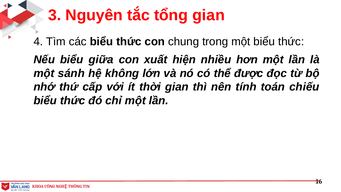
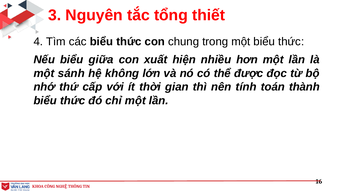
tổng gian: gian -> thiết
chiếu: chiếu -> thành
